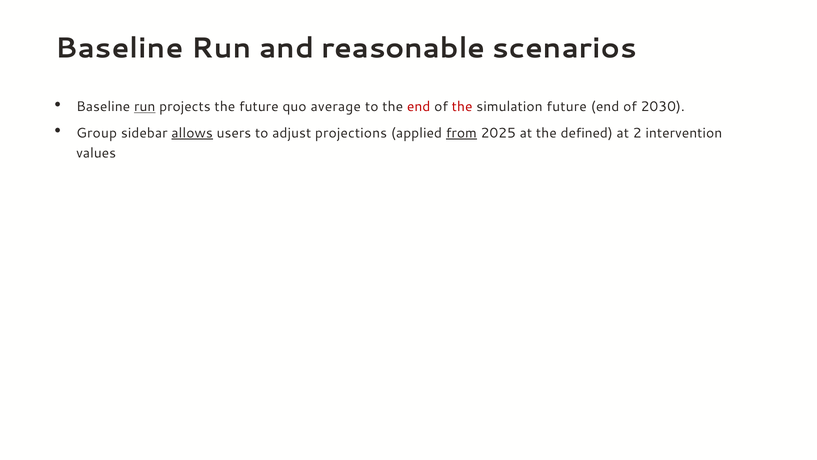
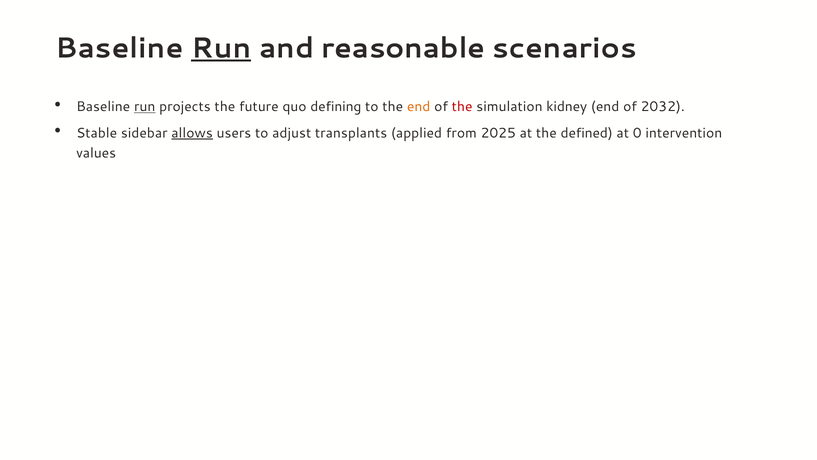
Run at (221, 48) underline: none -> present
average: average -> defining
end at (419, 107) colour: red -> orange
simulation future: future -> kidney
2030: 2030 -> 2032
Group: Group -> Stable
projections: projections -> transplants
from underline: present -> none
2: 2 -> 0
